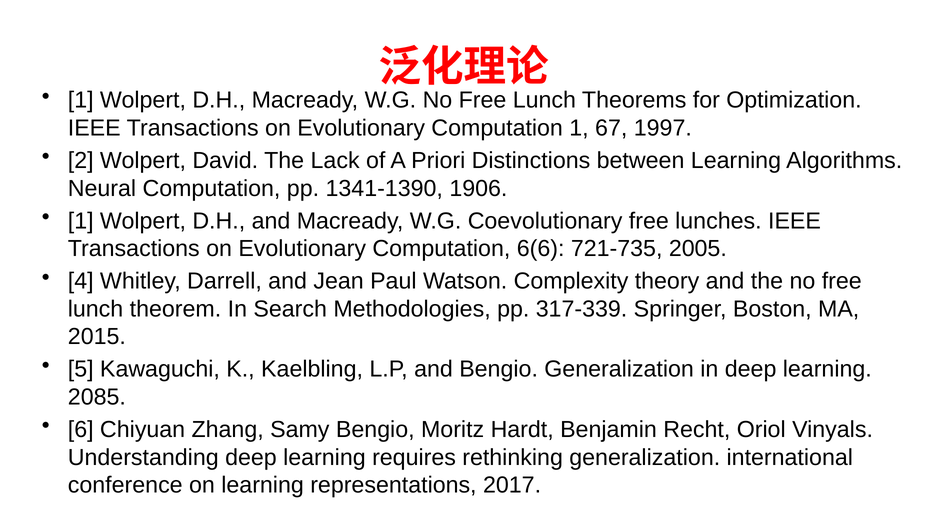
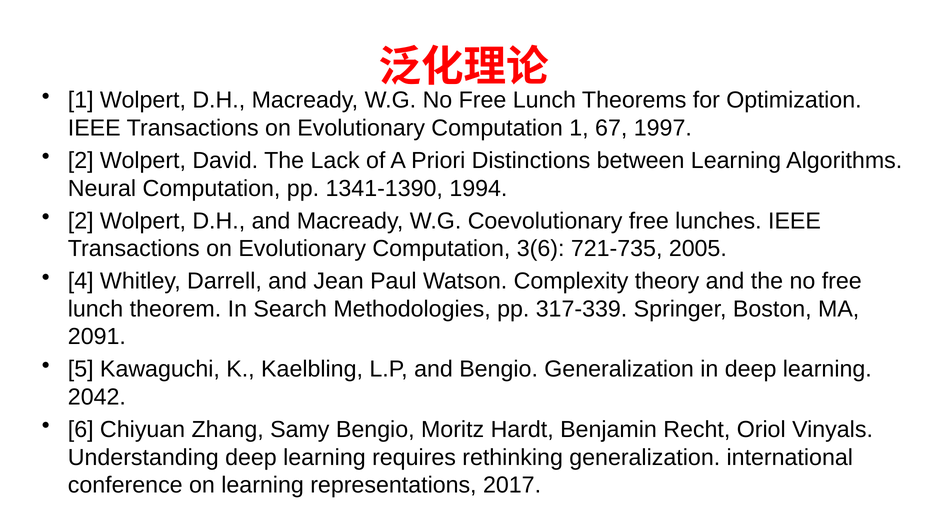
1906: 1906 -> 1994
1 at (81, 221): 1 -> 2
6(6: 6(6 -> 3(6
2015: 2015 -> 2091
2085: 2085 -> 2042
